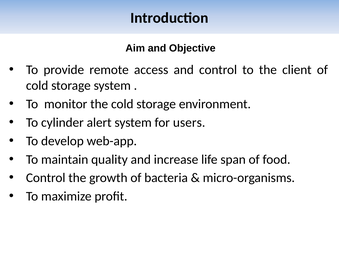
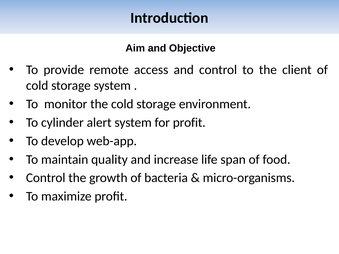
for users: users -> profit
